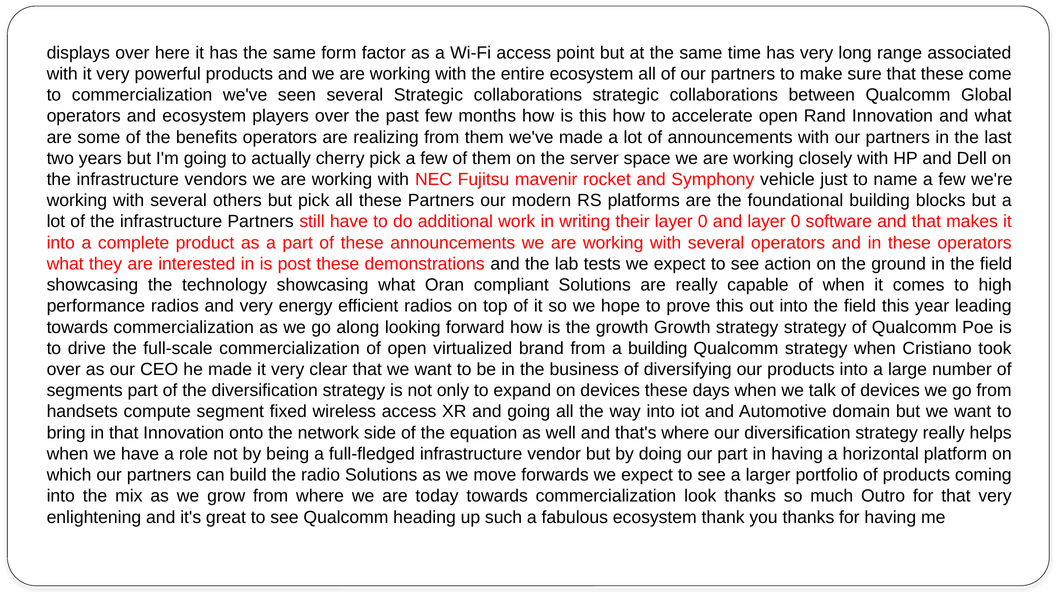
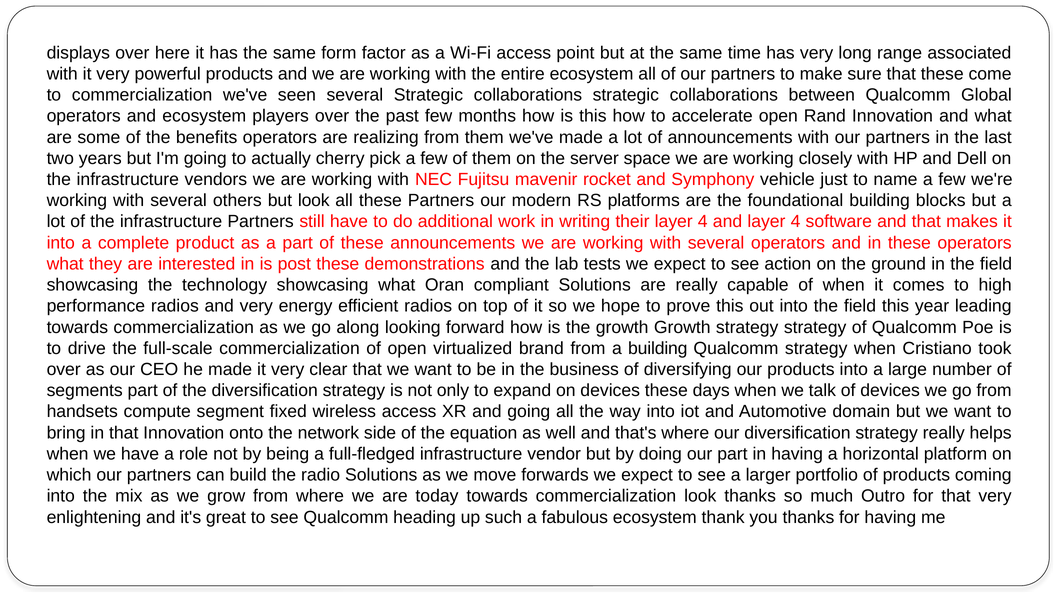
but pick: pick -> look
their layer 0: 0 -> 4
and layer 0: 0 -> 4
